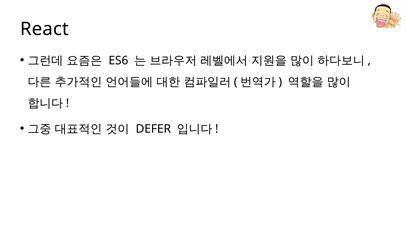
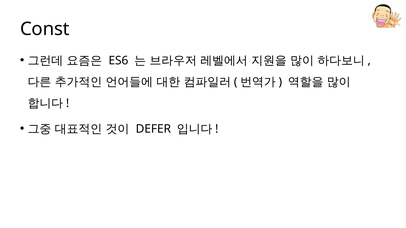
React: React -> Const
